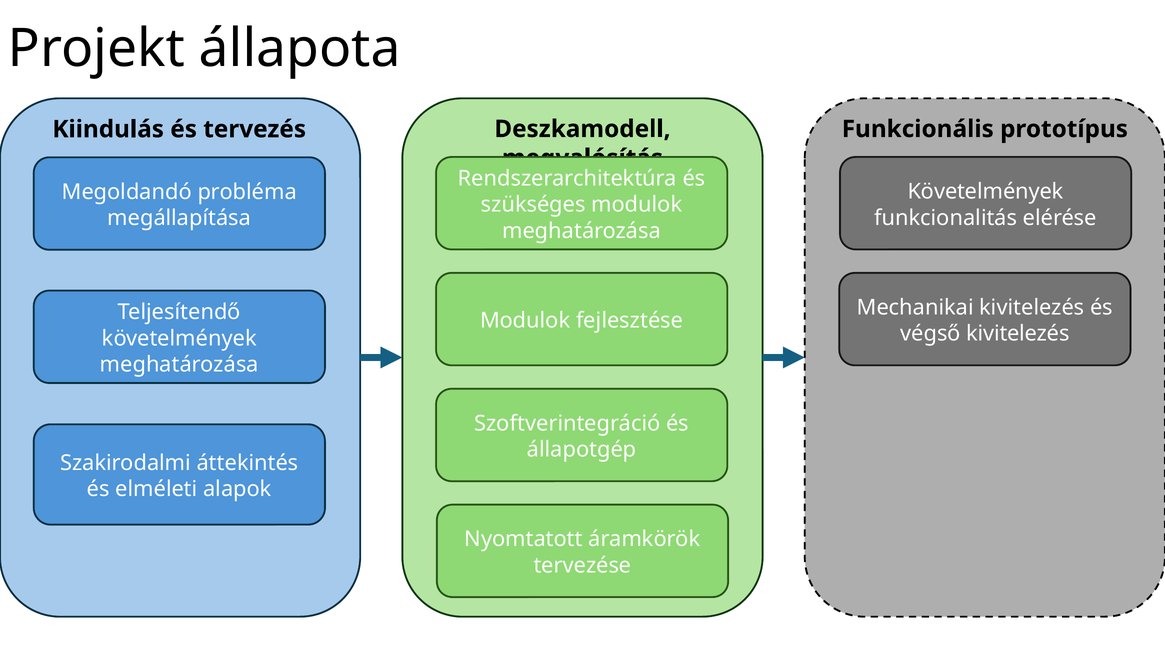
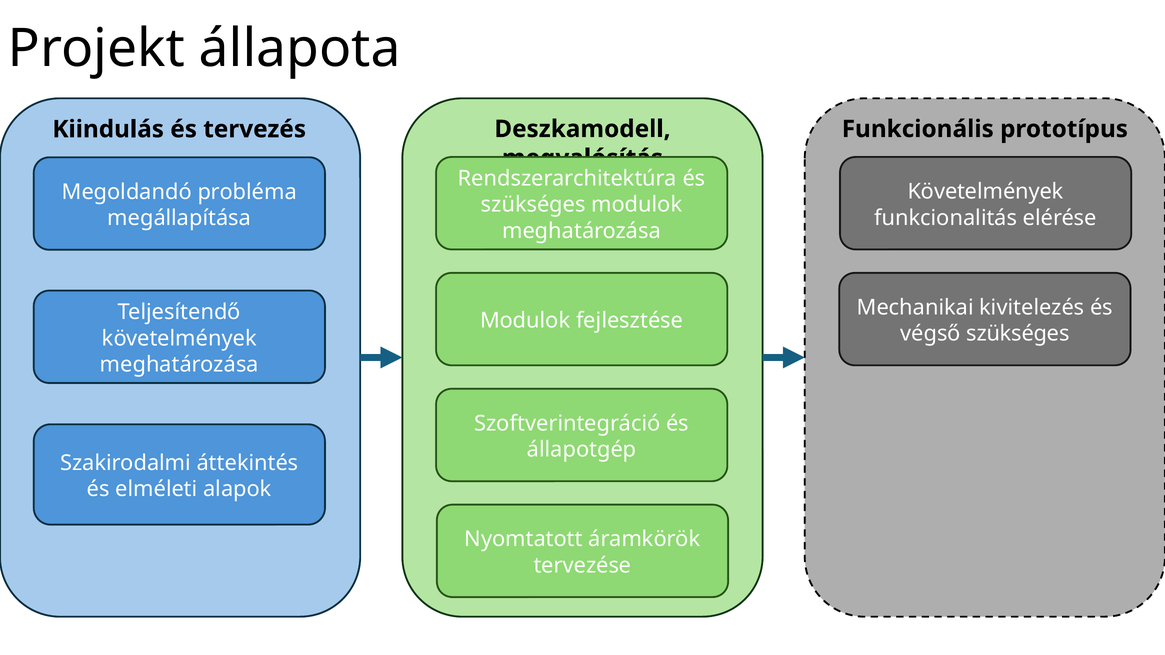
végső kivitelezés: kivitelezés -> szükséges
